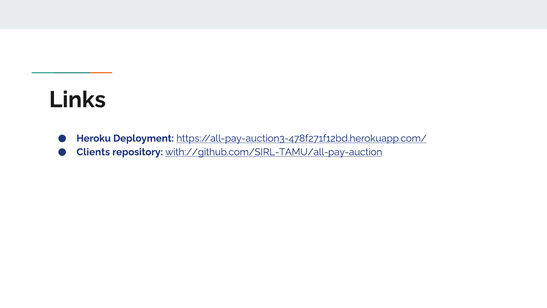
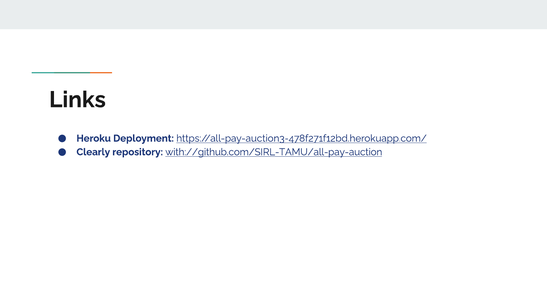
Clients: Clients -> Clearly
